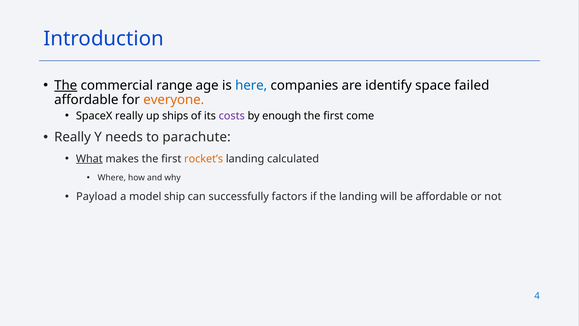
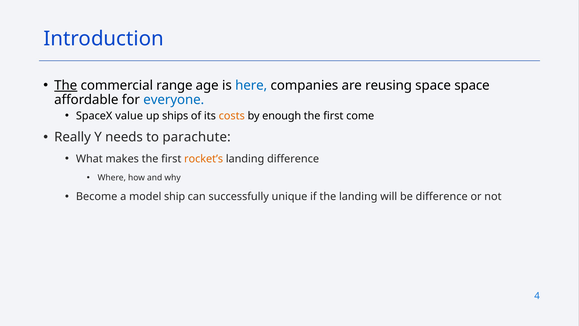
identify: identify -> reusing
space failed: failed -> space
everyone colour: orange -> blue
SpaceX really: really -> value
costs colour: purple -> orange
What underline: present -> none
landing calculated: calculated -> difference
Payload: Payload -> Become
factors: factors -> unique
be affordable: affordable -> difference
